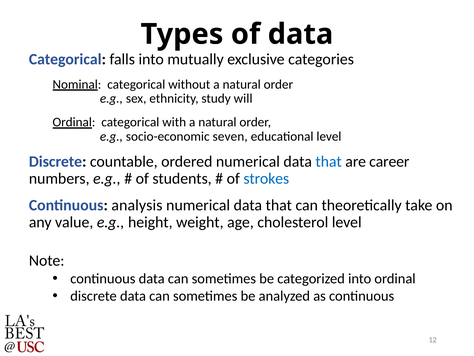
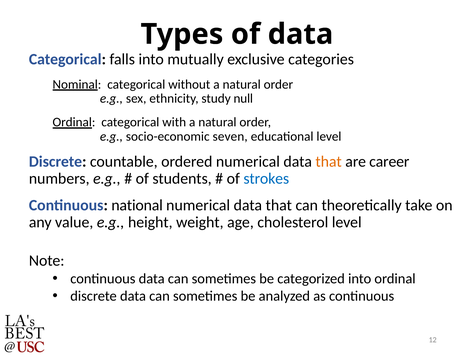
will: will -> null
that at (329, 161) colour: blue -> orange
analysis: analysis -> national
